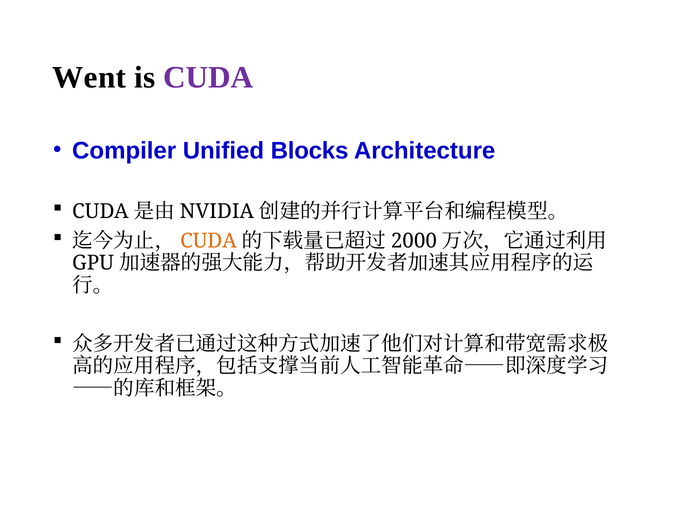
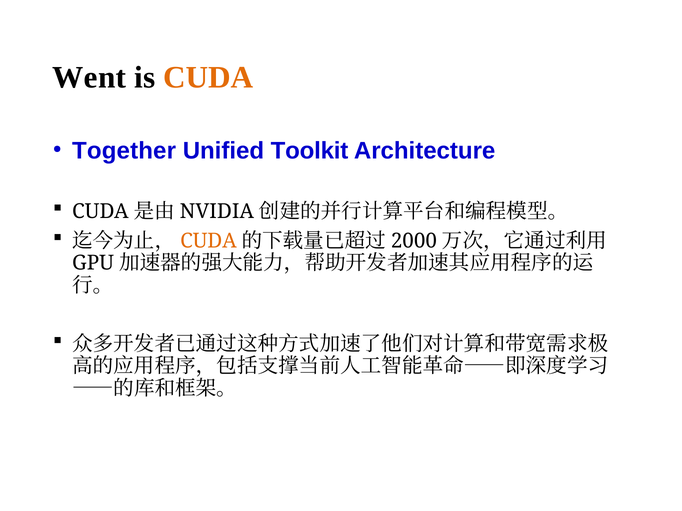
CUDA at (208, 78) colour: purple -> orange
Compiler: Compiler -> Together
Blocks: Blocks -> Toolkit
